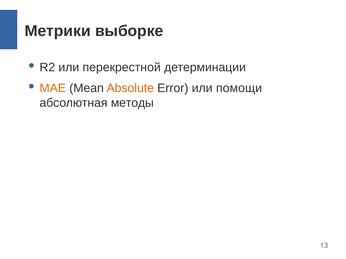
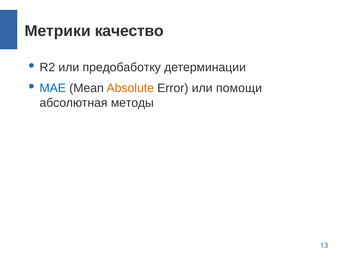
выборке: выборке -> качество
перекрестной: перекрестной -> предобаботку
MAE colour: orange -> blue
